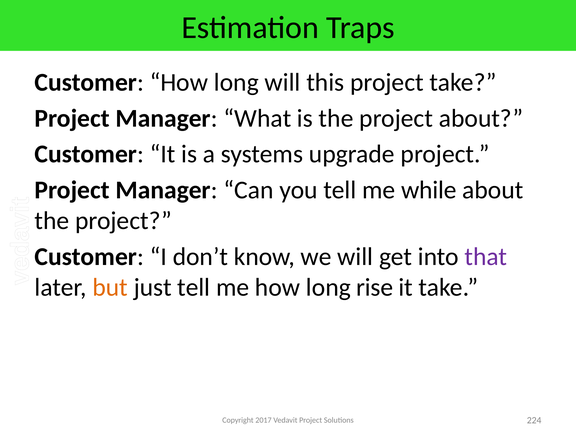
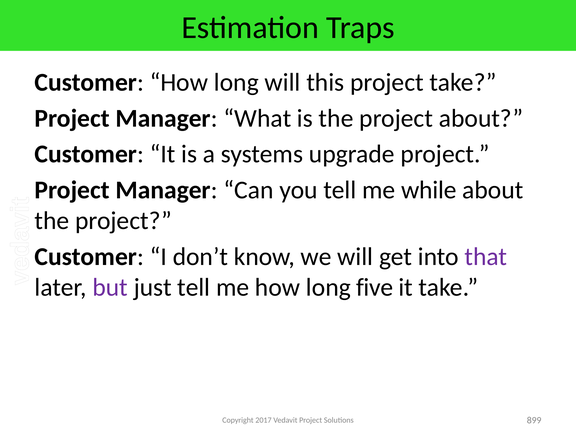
but colour: orange -> purple
rise: rise -> five
224: 224 -> 899
